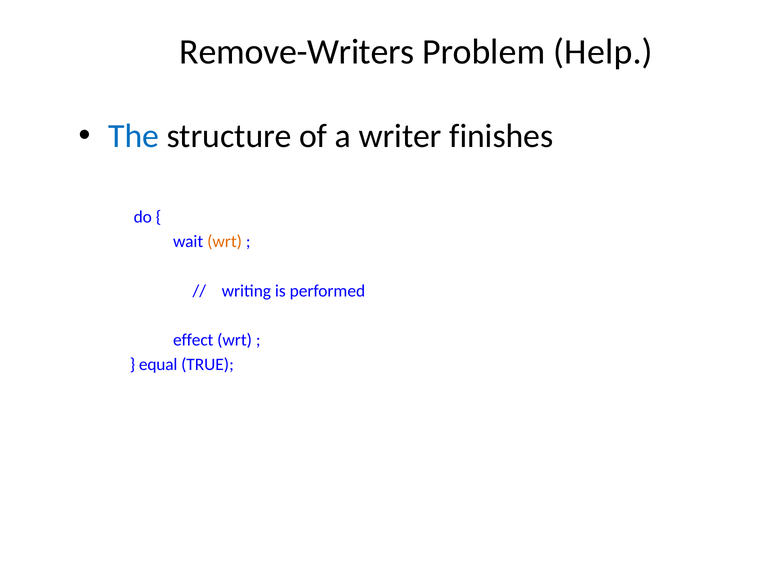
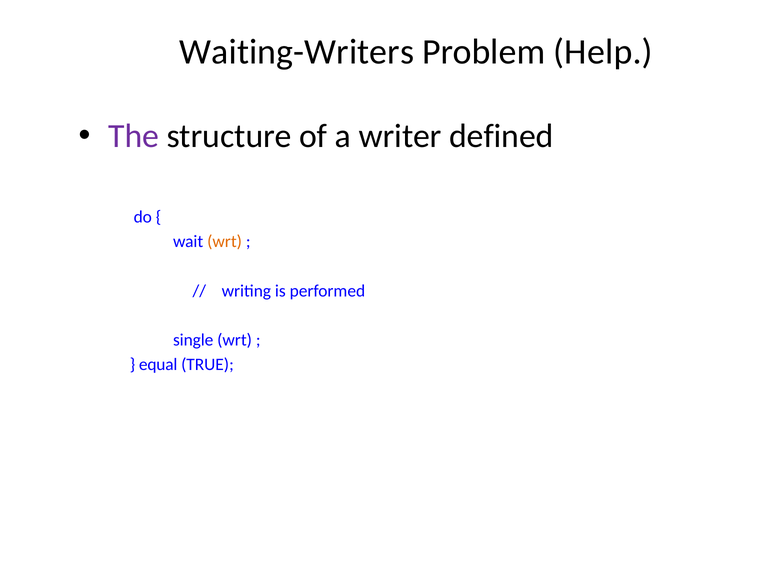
Remove-Writers: Remove-Writers -> Waiting-Writers
The colour: blue -> purple
finishes: finishes -> defined
effect: effect -> single
